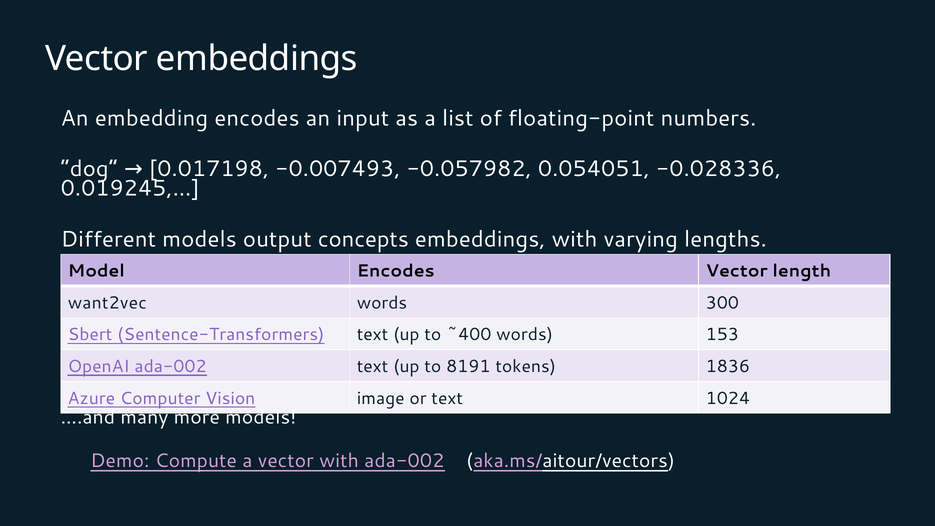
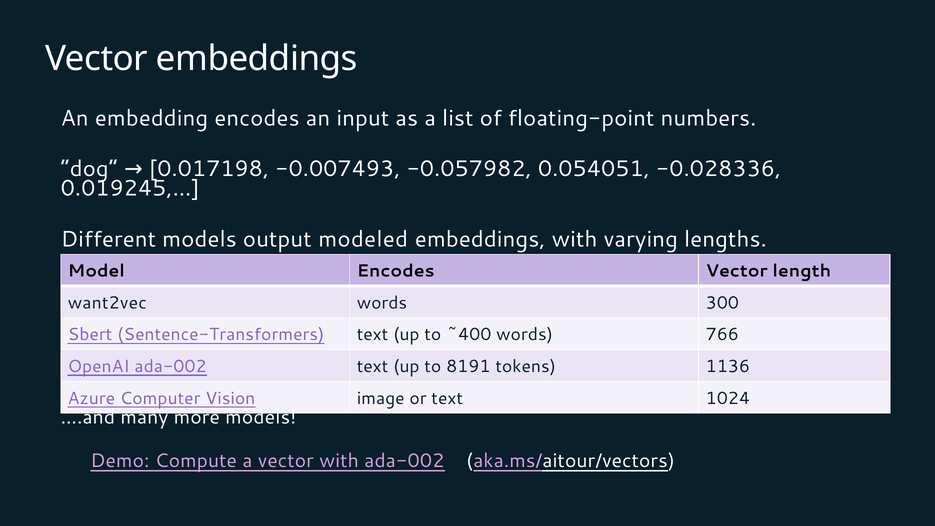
concepts: concepts -> modeled
153: 153 -> 766
1836: 1836 -> 1136
